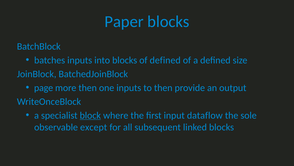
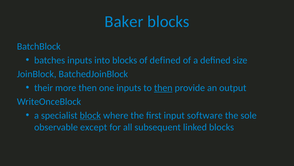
Paper: Paper -> Baker
page: page -> their
then at (163, 87) underline: none -> present
dataflow: dataflow -> software
